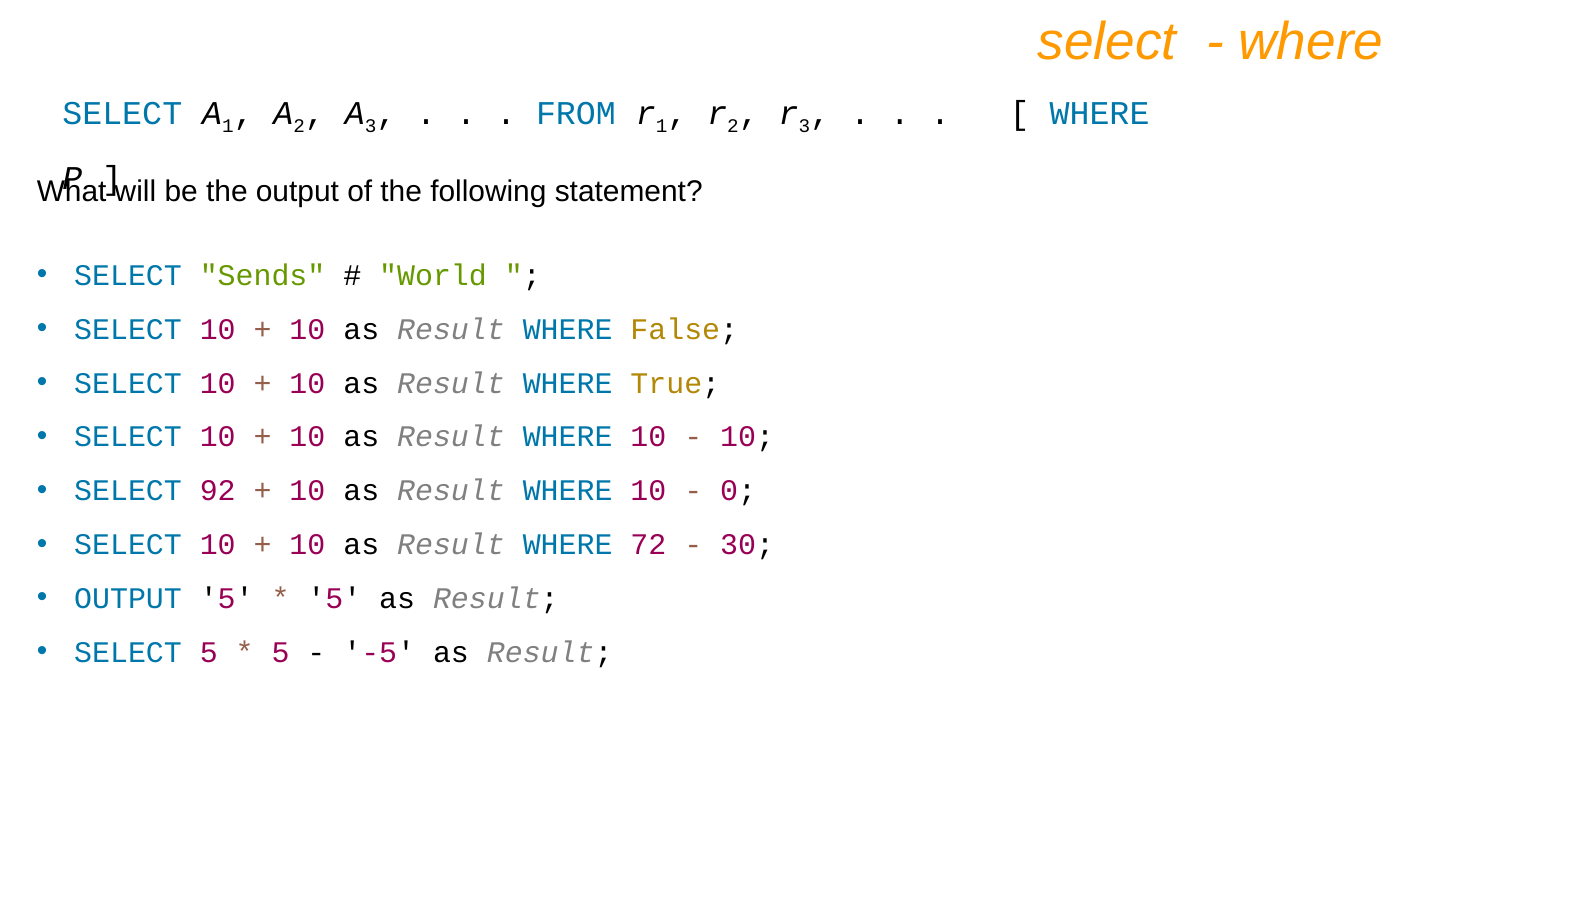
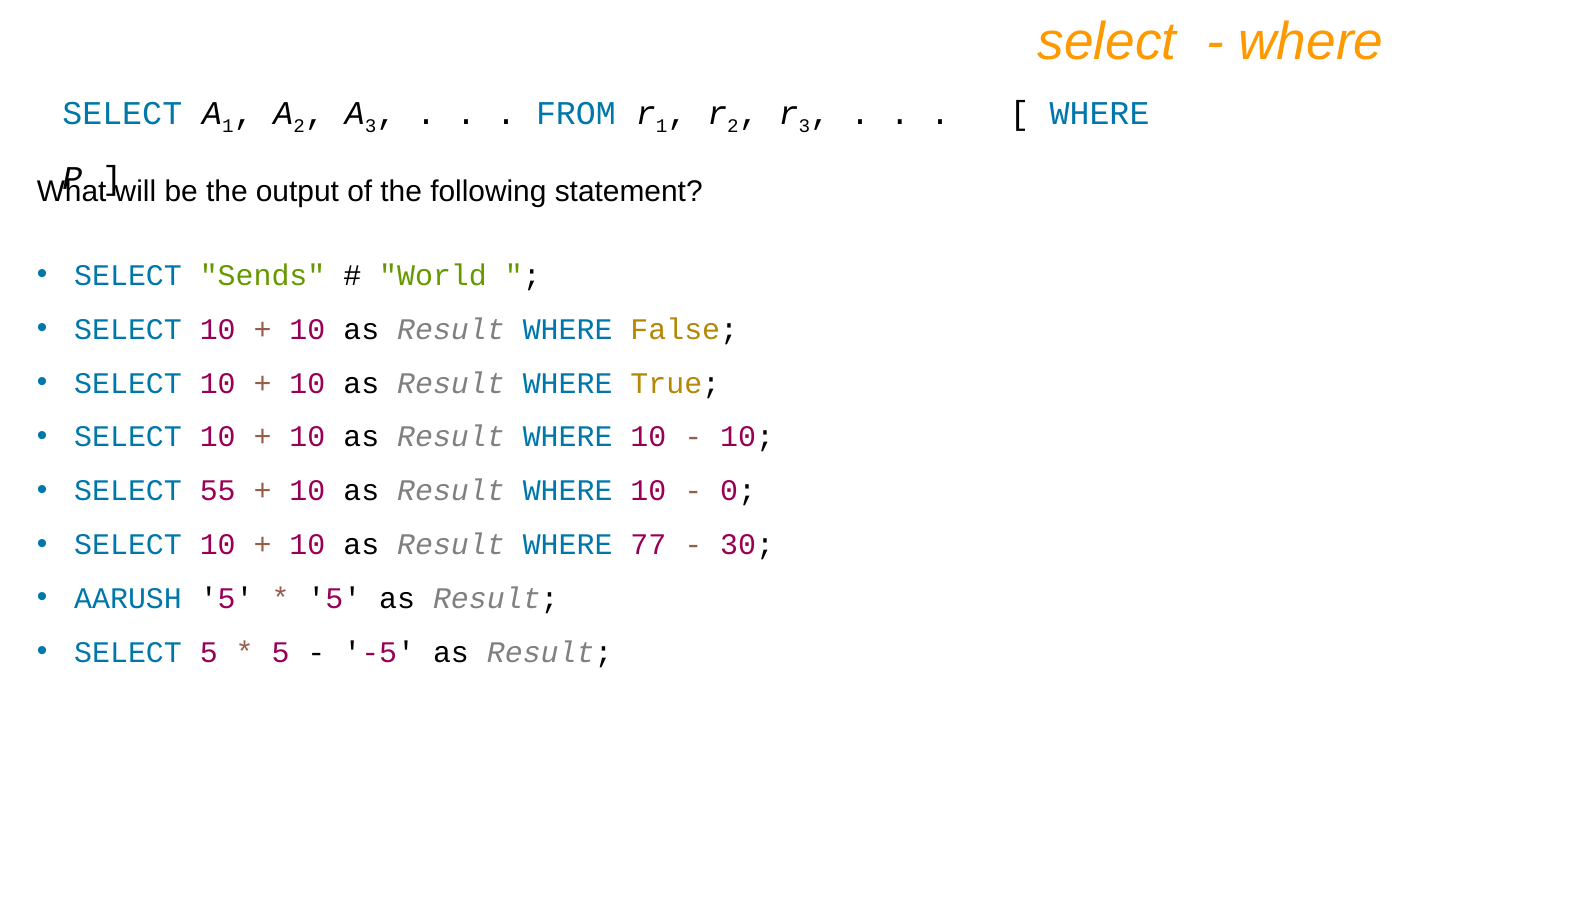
92: 92 -> 55
72: 72 -> 77
OUTPUT at (128, 599): OUTPUT -> AARUSH
